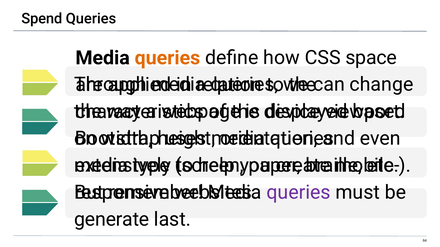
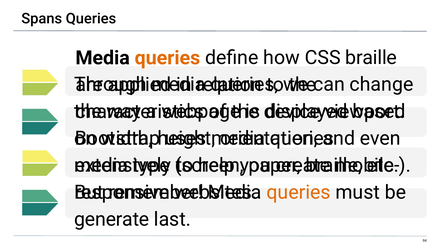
Spend: Spend -> Spans
CSS space: space -> braille
queries at (299, 193) colour: purple -> orange
